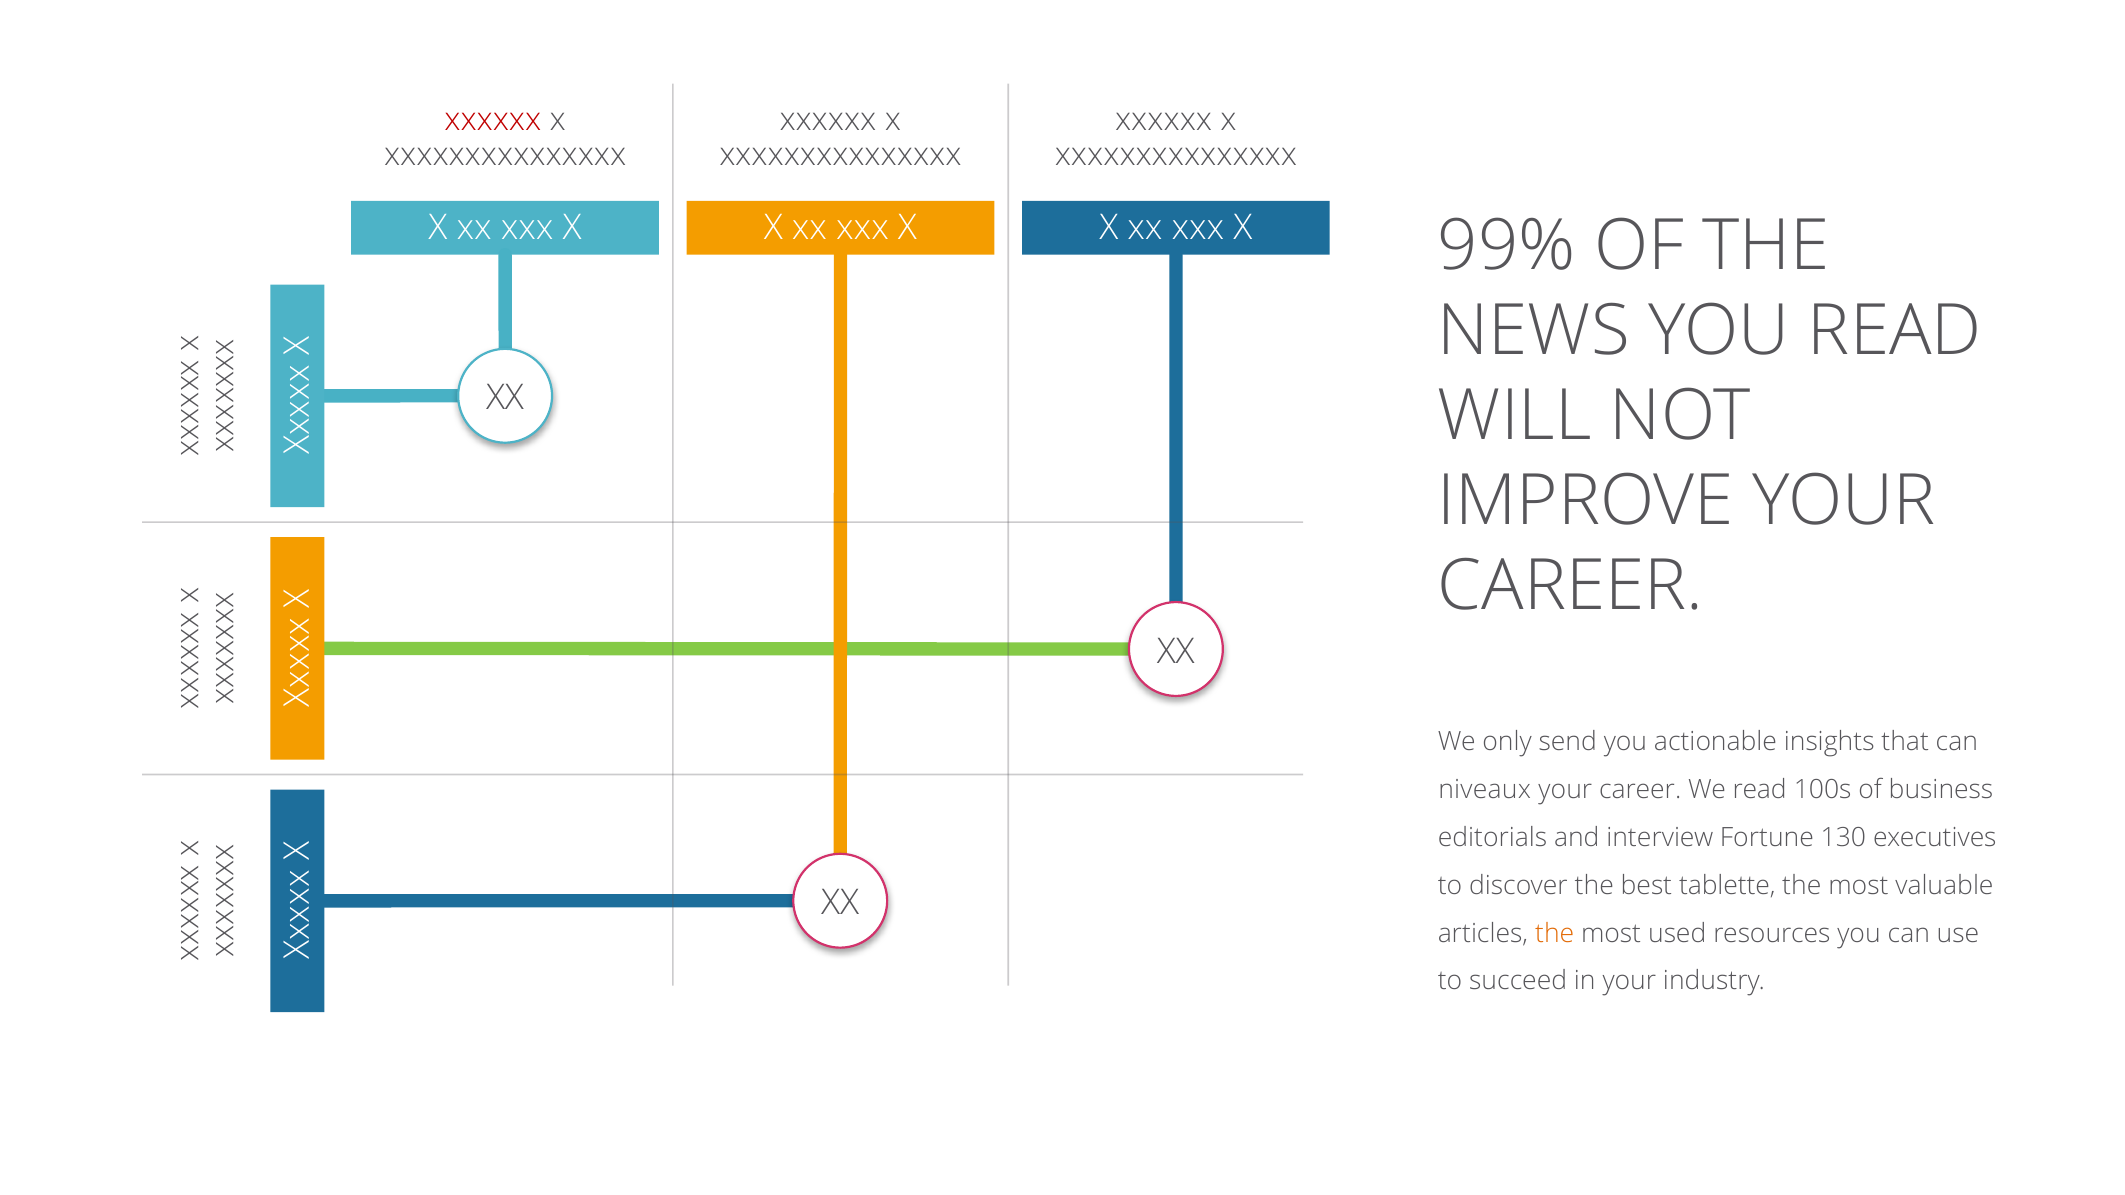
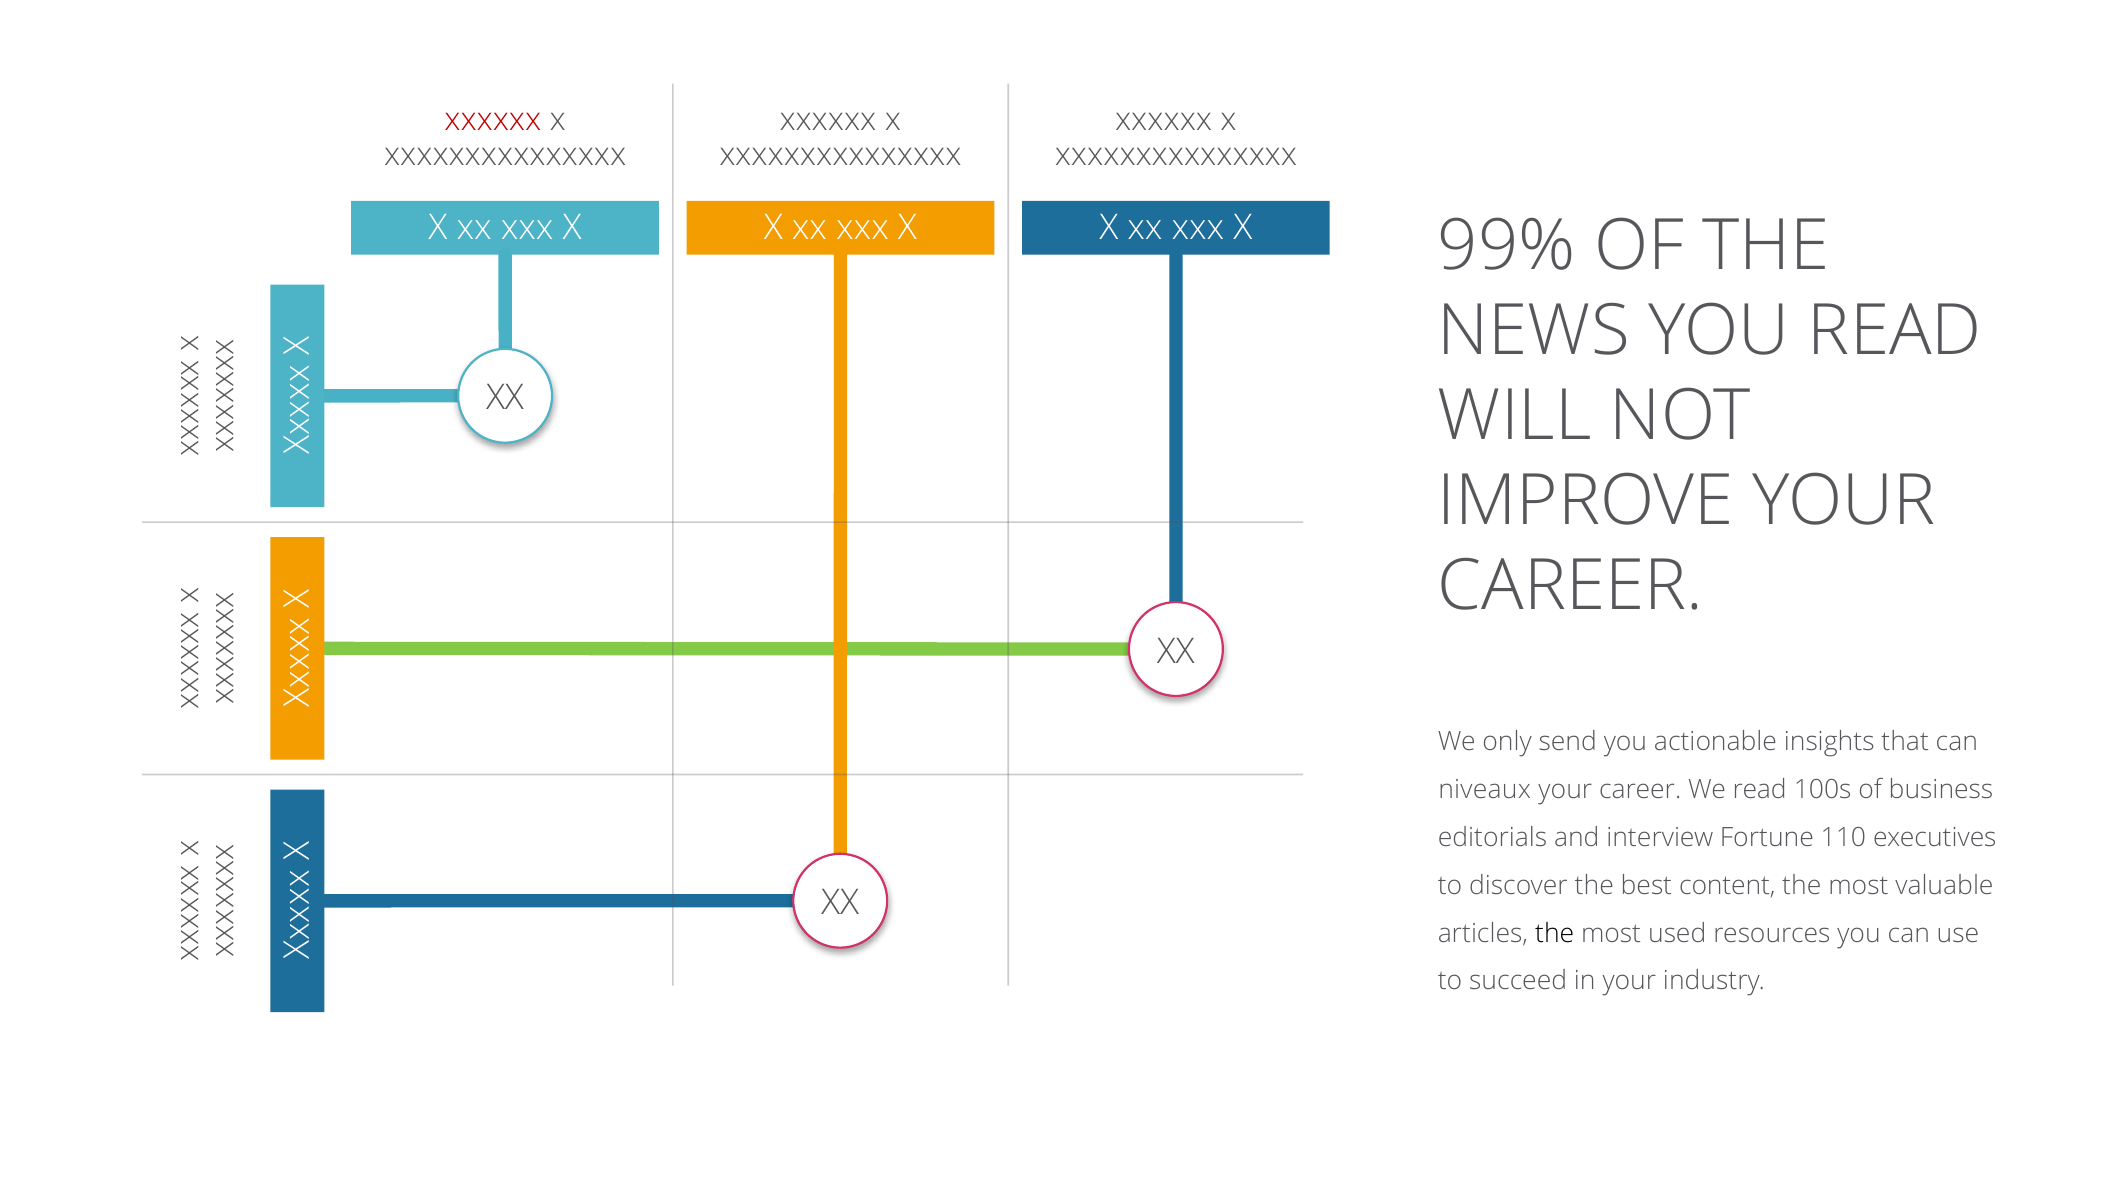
130: 130 -> 110
tablette: tablette -> content
the at (1555, 934) colour: orange -> black
